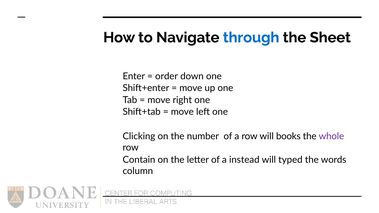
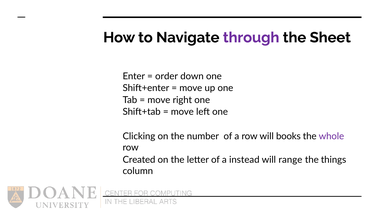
through colour: blue -> purple
Contain: Contain -> Created
typed: typed -> range
words: words -> things
